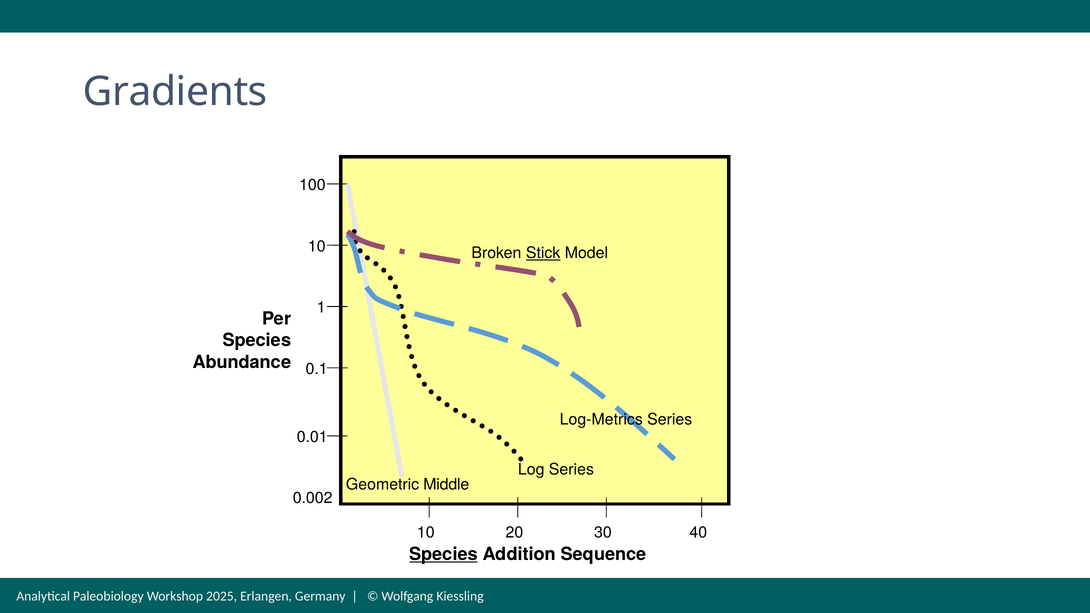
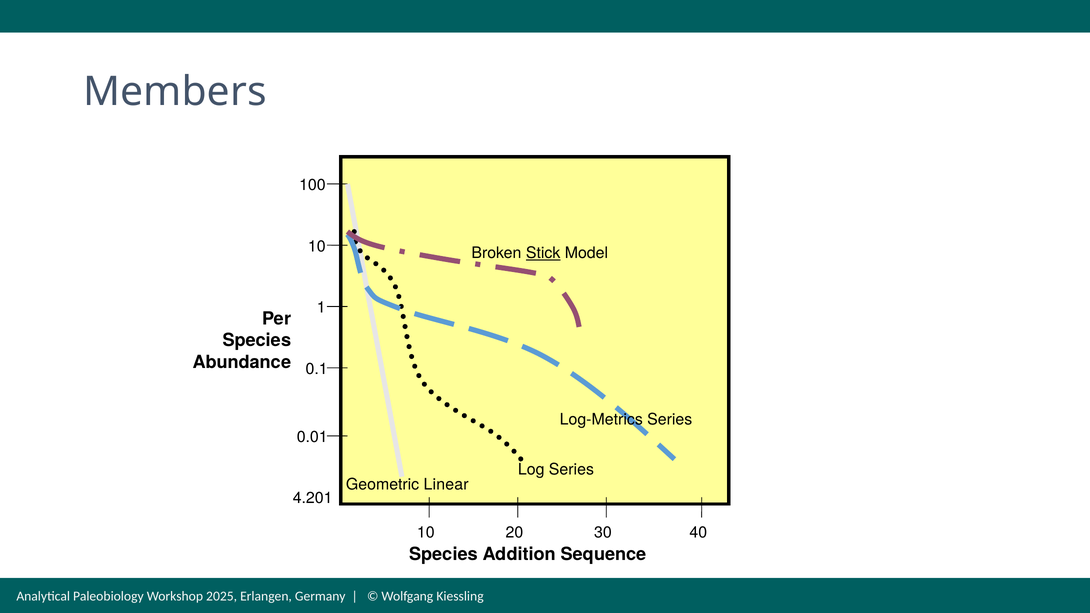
Gradients: Gradients -> Members
Middle: Middle -> Linear
0.002: 0.002 -> 4.201
Species at (443, 554) underline: present -> none
